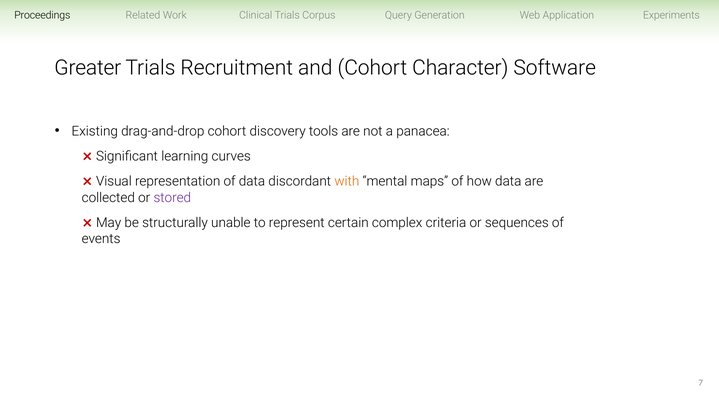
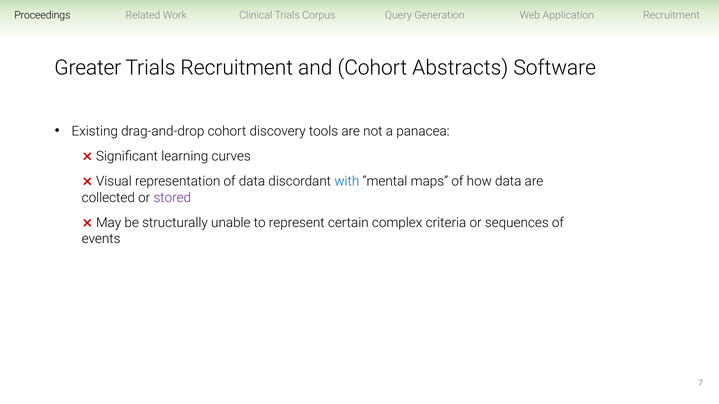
Application Experiments: Experiments -> Recruitment
Character: Character -> Abstracts
with colour: orange -> blue
